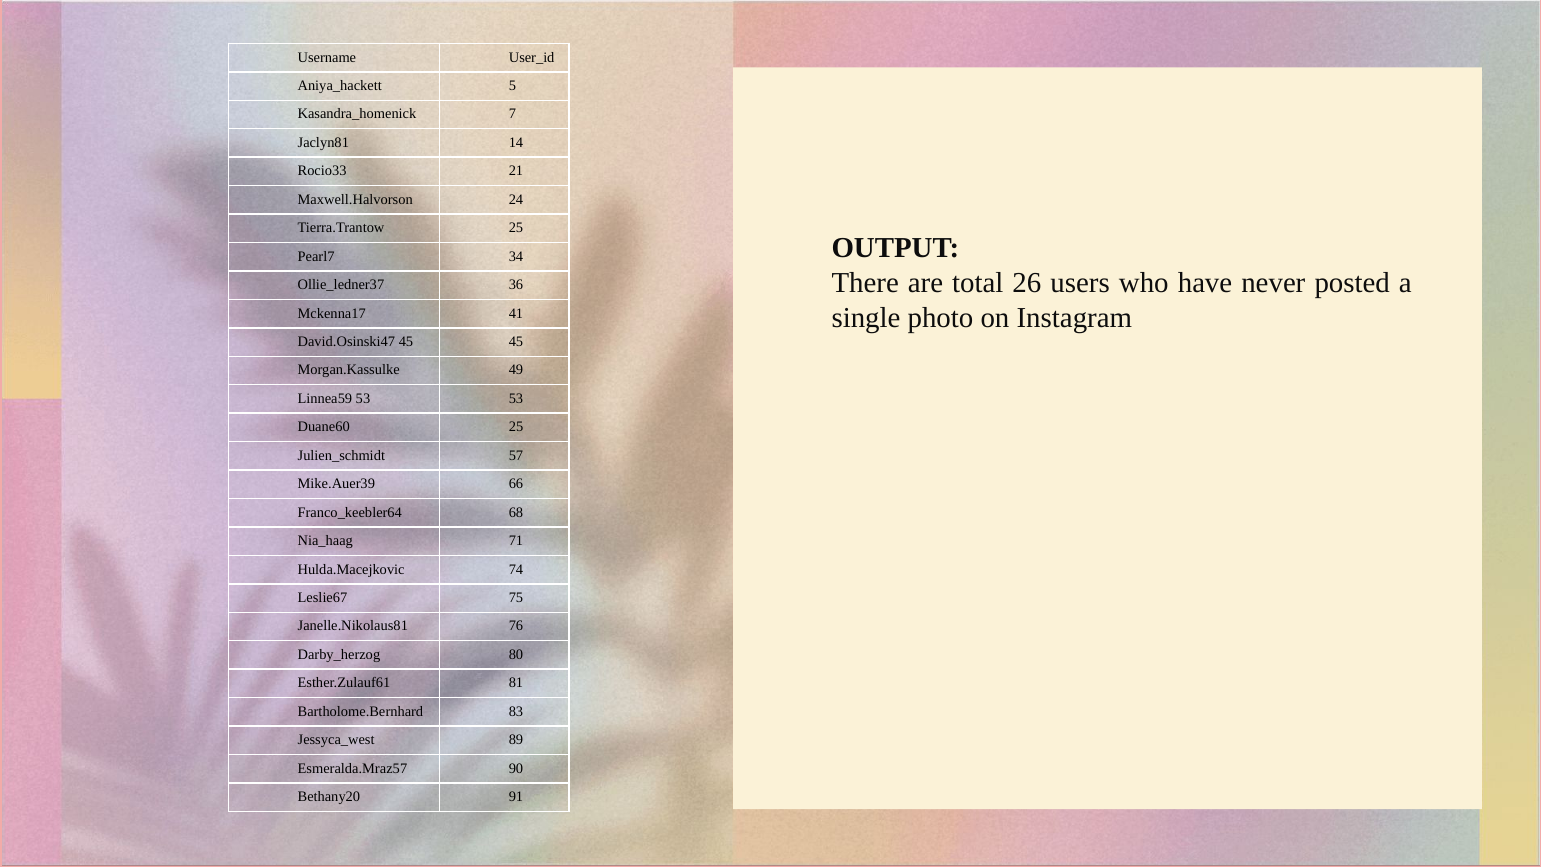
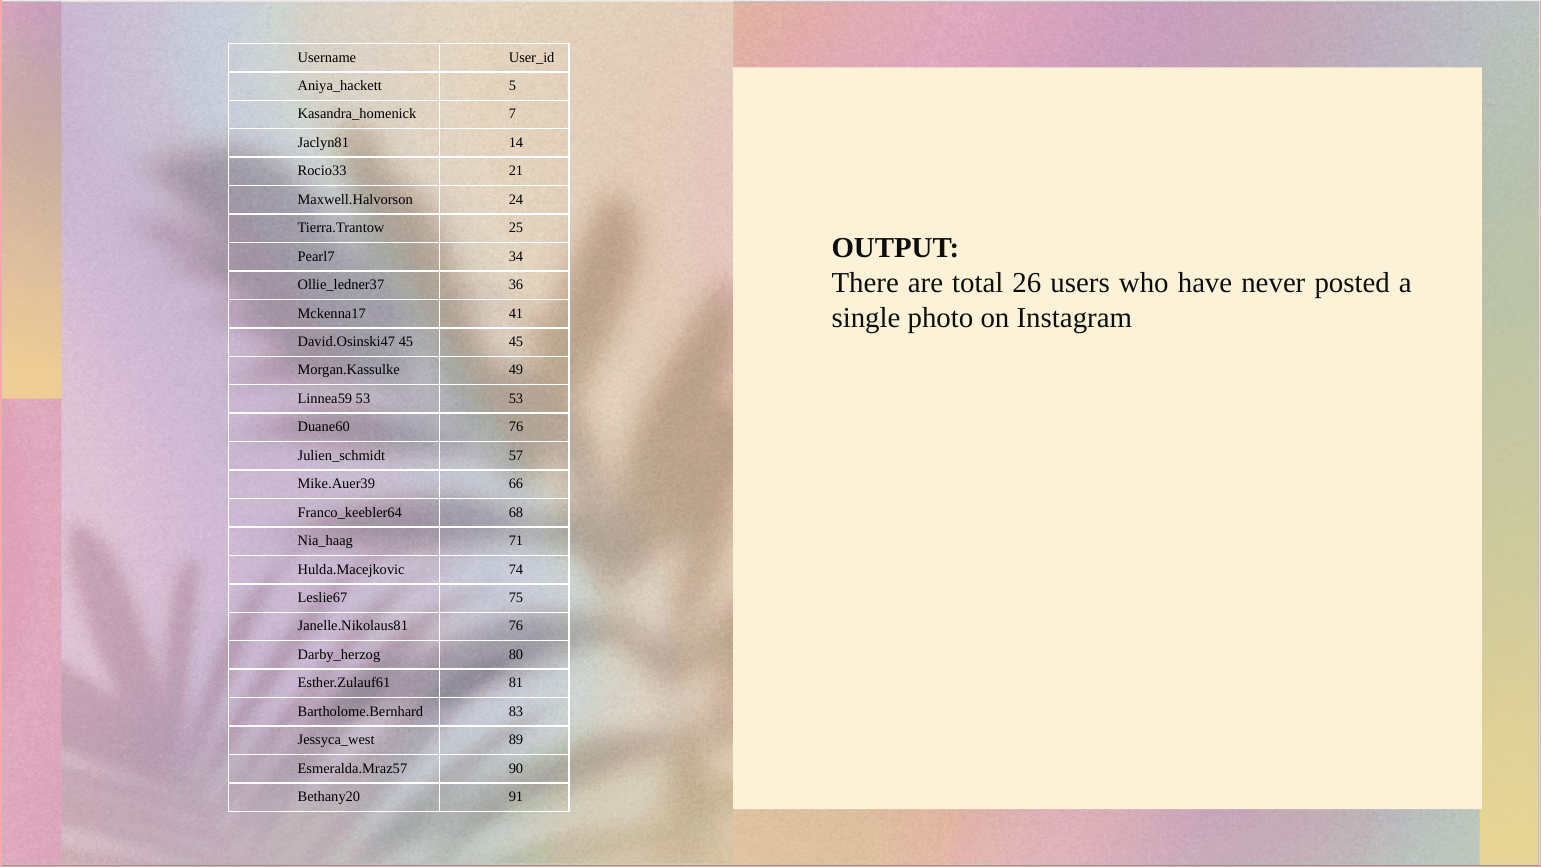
Duane60 25: 25 -> 76
